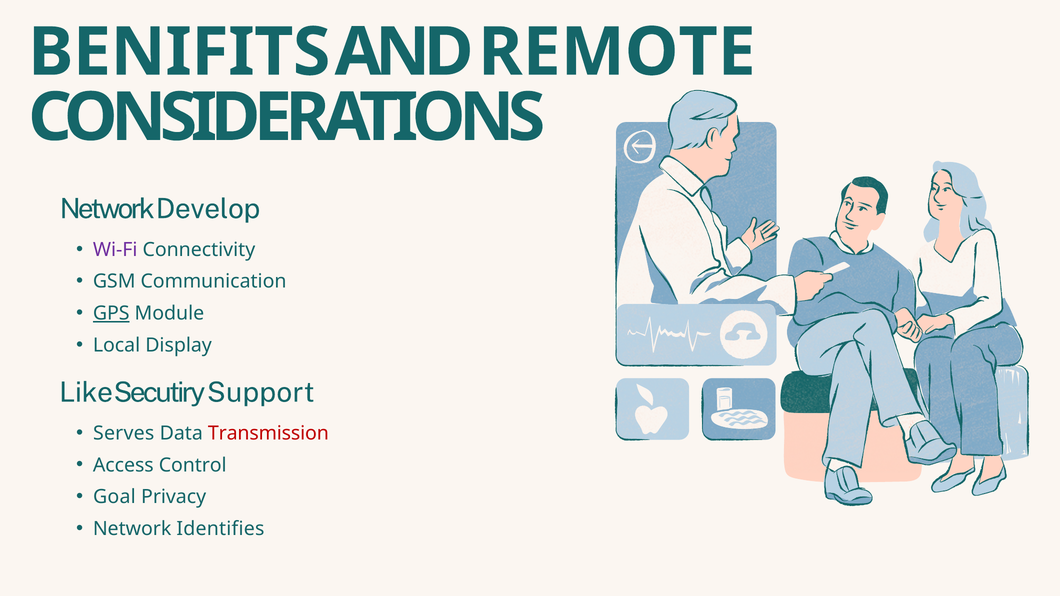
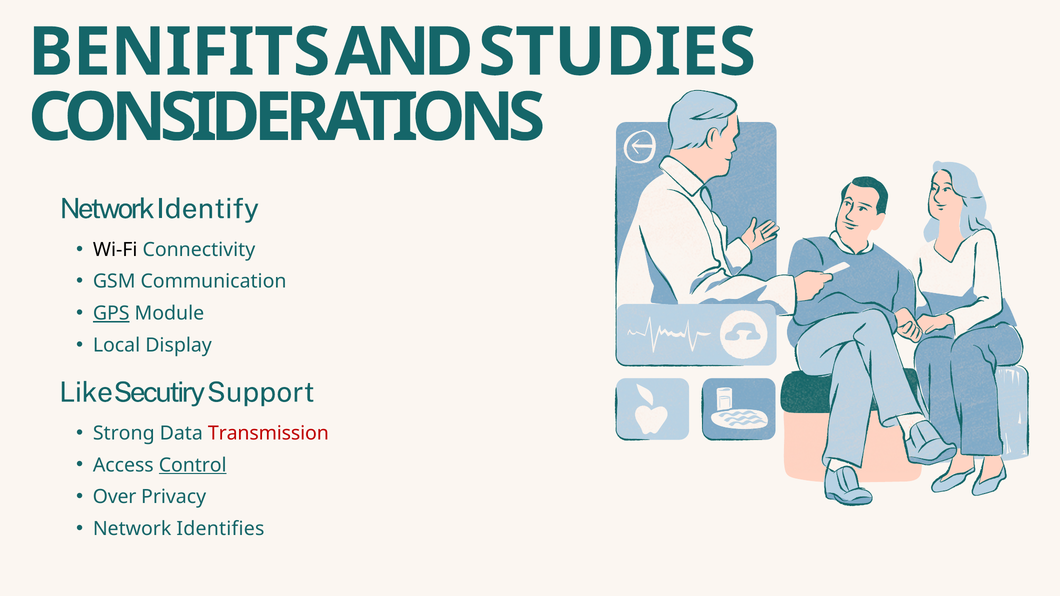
REMOTE: REMOTE -> STUDIES
Develop: Develop -> Identify
Wi-Fi colour: purple -> black
Serves: Serves -> Strong
Control underline: none -> present
Goal: Goal -> Over
